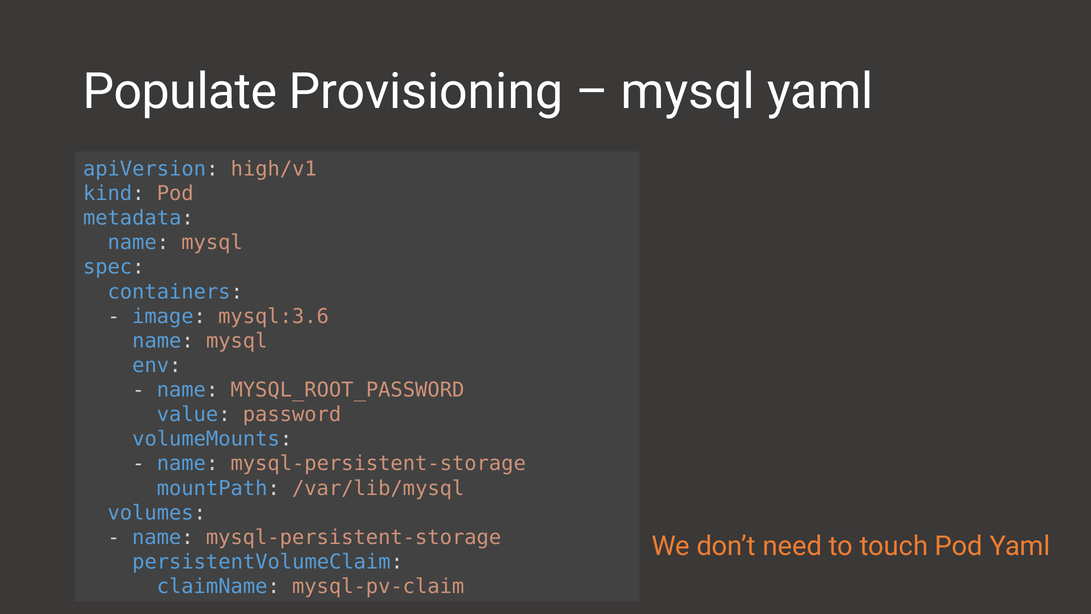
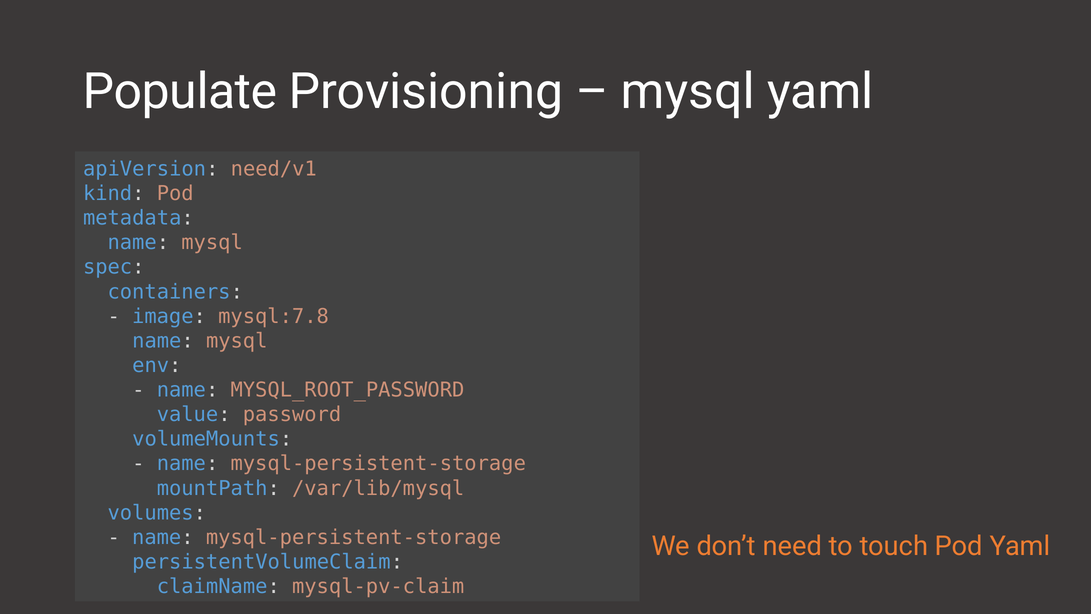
high/v1: high/v1 -> need/v1
mysql:3.6: mysql:3.6 -> mysql:7.8
